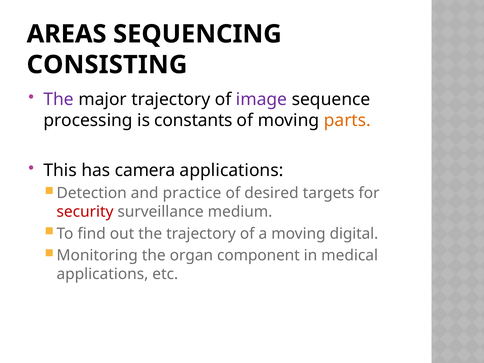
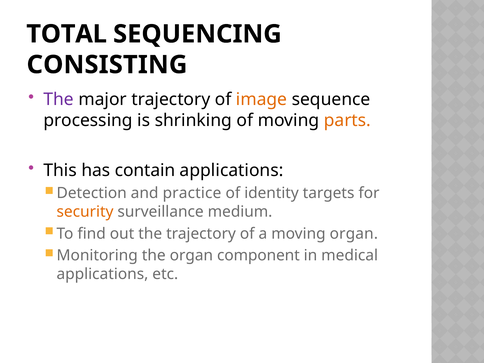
AREAS: AREAS -> TOTAL
image colour: purple -> orange
constants: constants -> shrinking
camera: camera -> contain
desired: desired -> identity
security colour: red -> orange
moving digital: digital -> organ
